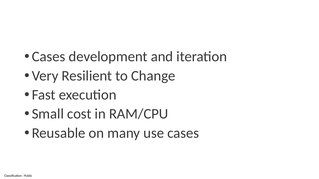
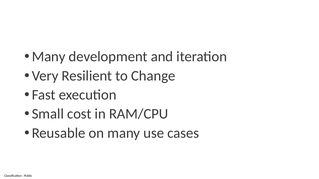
Cases at (49, 57): Cases -> Many
